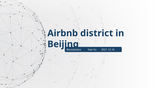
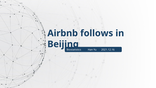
district: district -> follows
